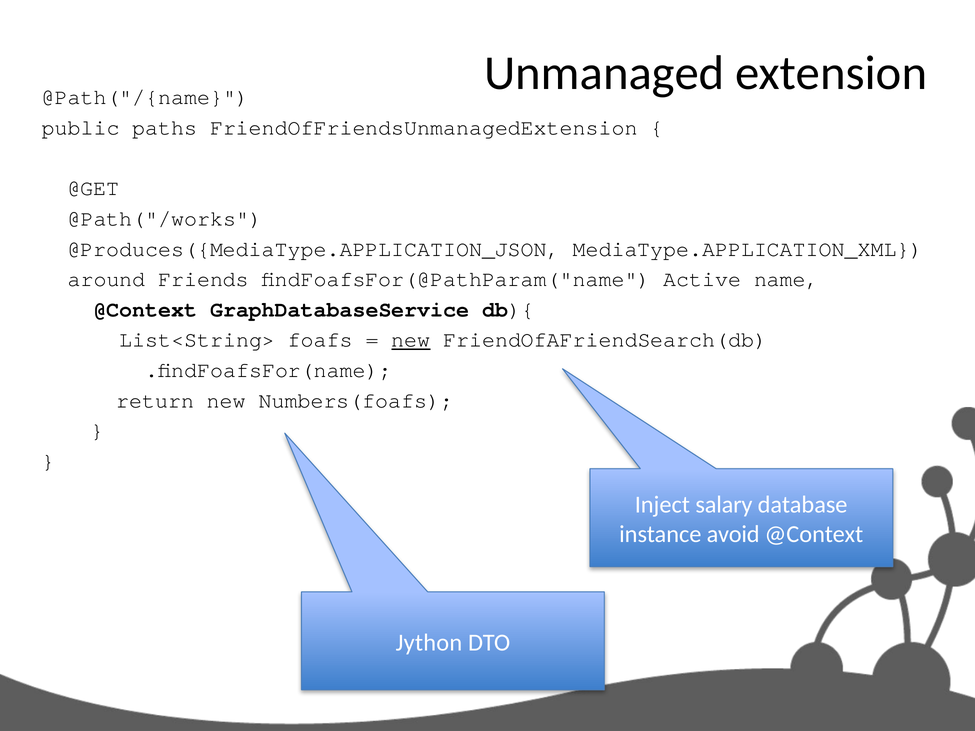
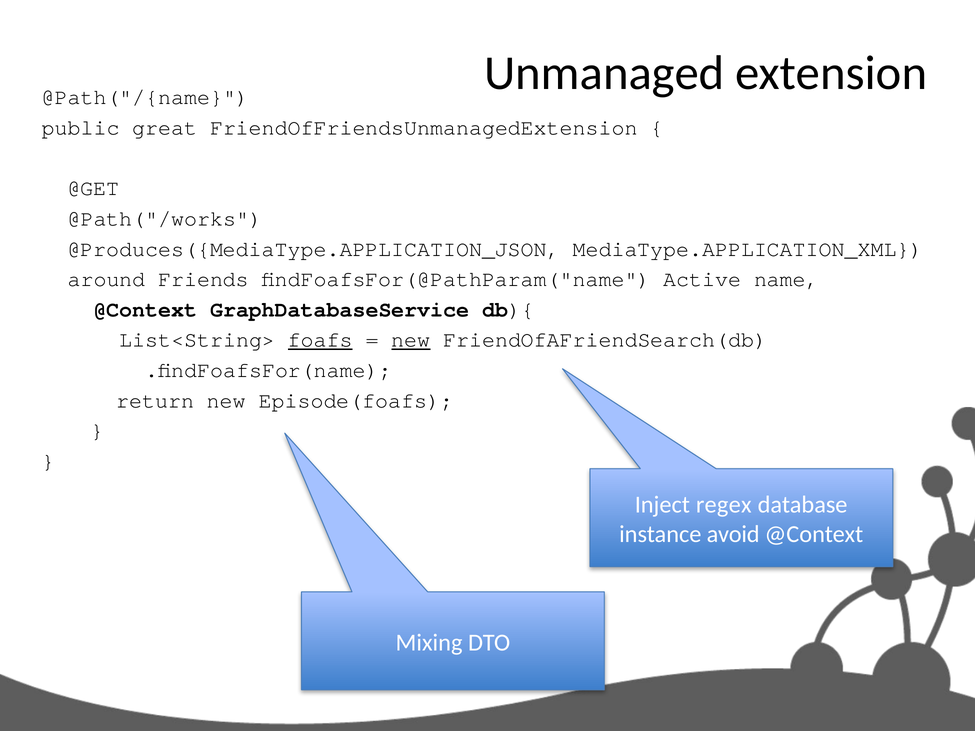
paths: paths -> great
foafs underline: none -> present
Numbers(foafs: Numbers(foafs -> Episode(foafs
salary: salary -> regex
Jython: Jython -> Mixing
